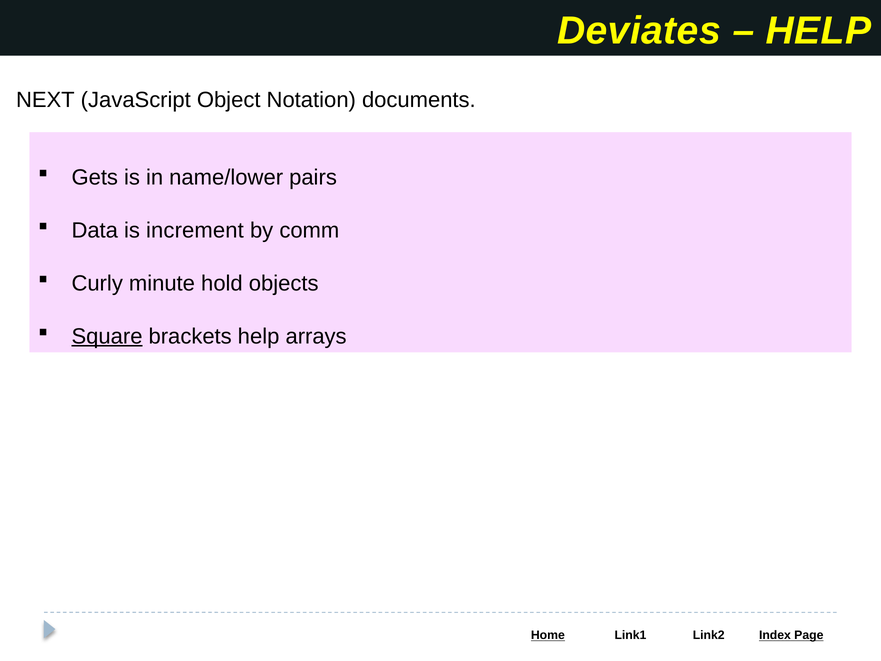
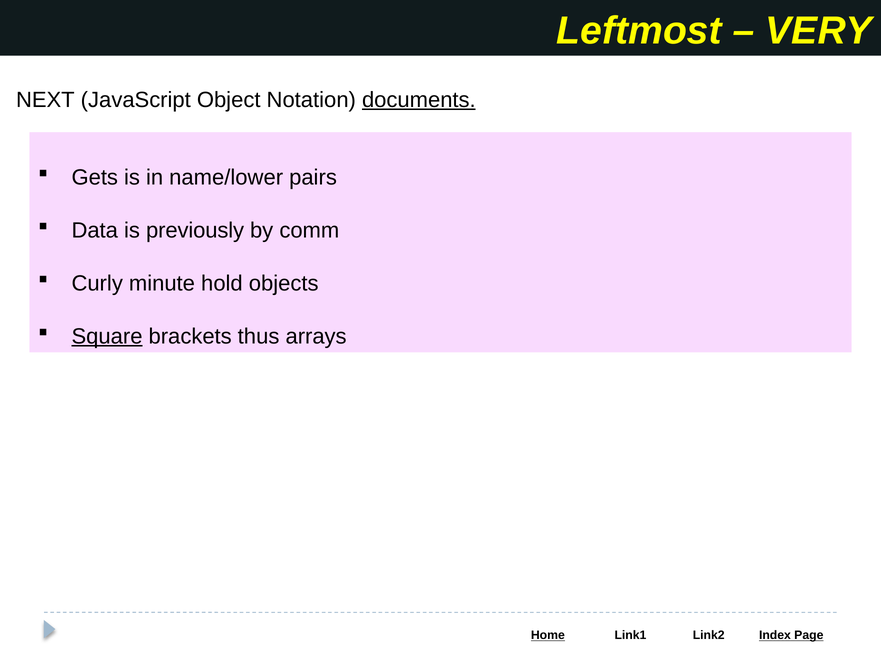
Deviates: Deviates -> Leftmost
HELP at (818, 31): HELP -> VERY
documents underline: none -> present
increment: increment -> previously
brackets help: help -> thus
